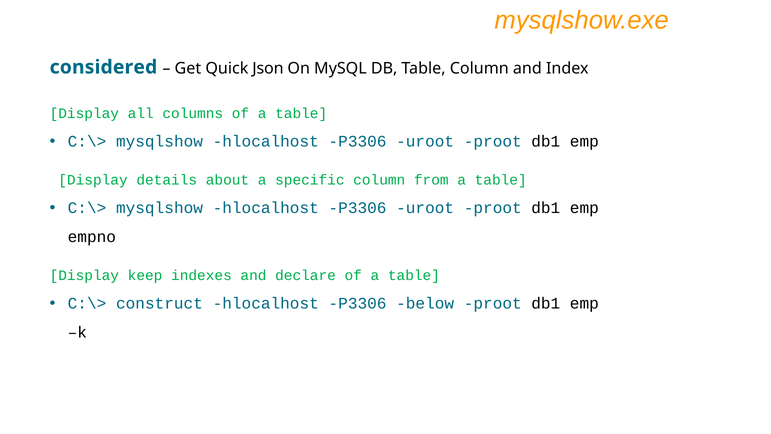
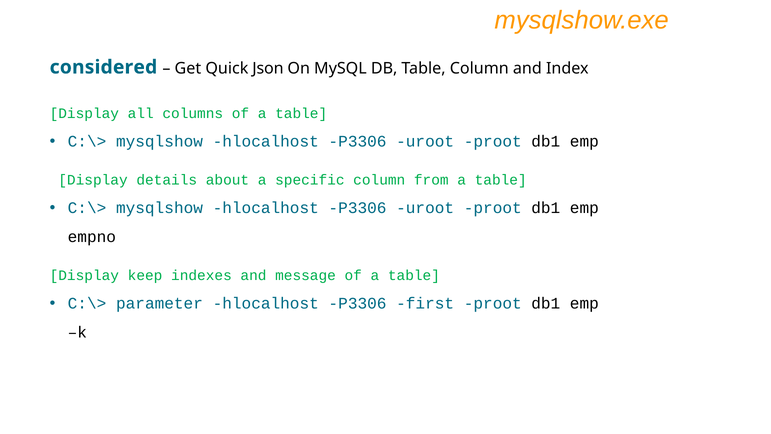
declare: declare -> message
construct: construct -> parameter
below: below -> first
